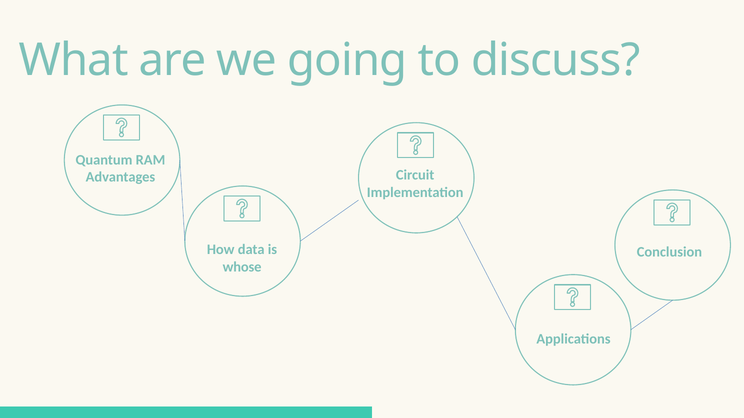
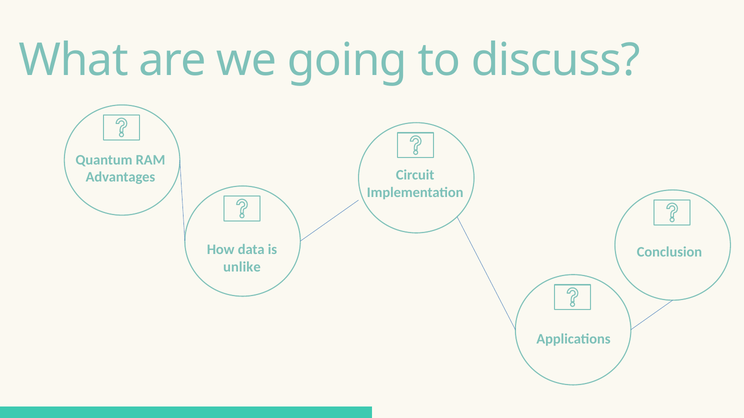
whose: whose -> unlike
